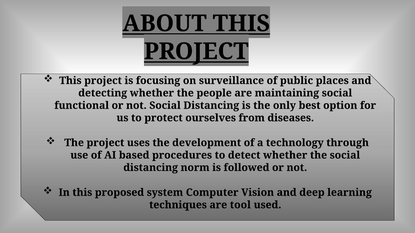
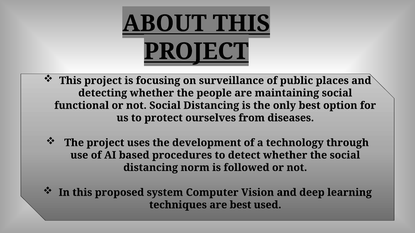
are tool: tool -> best
